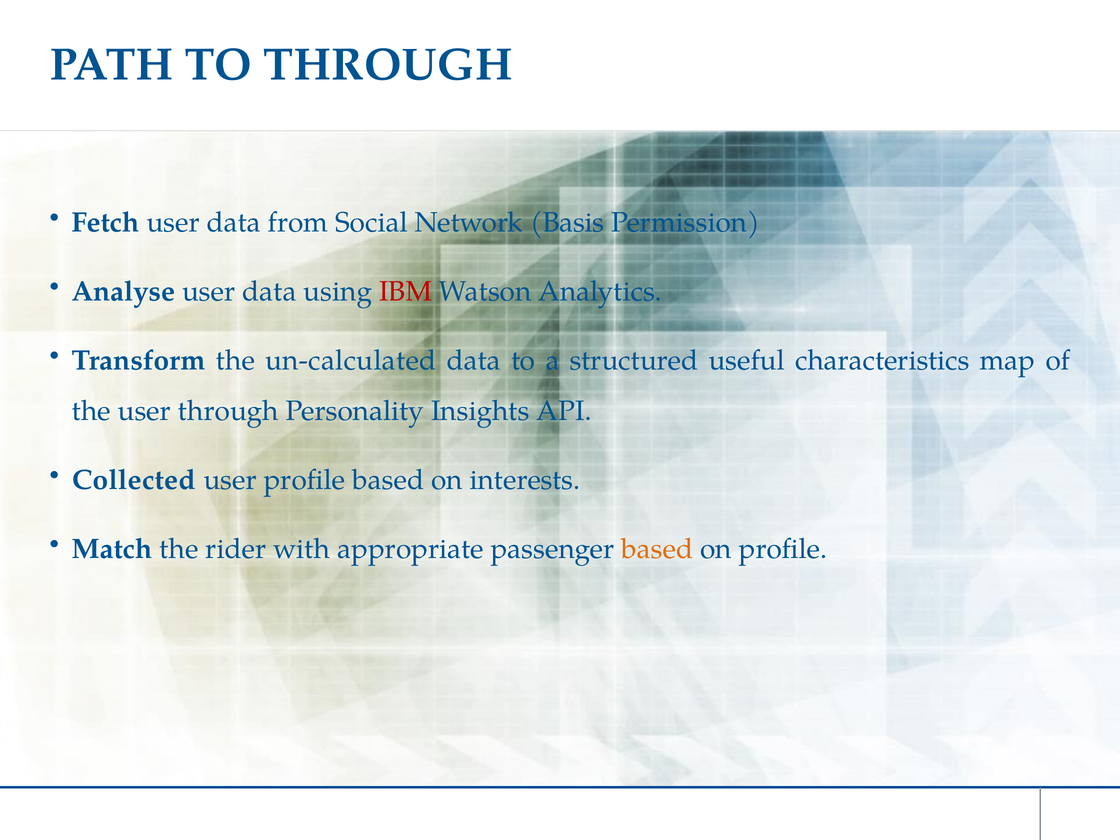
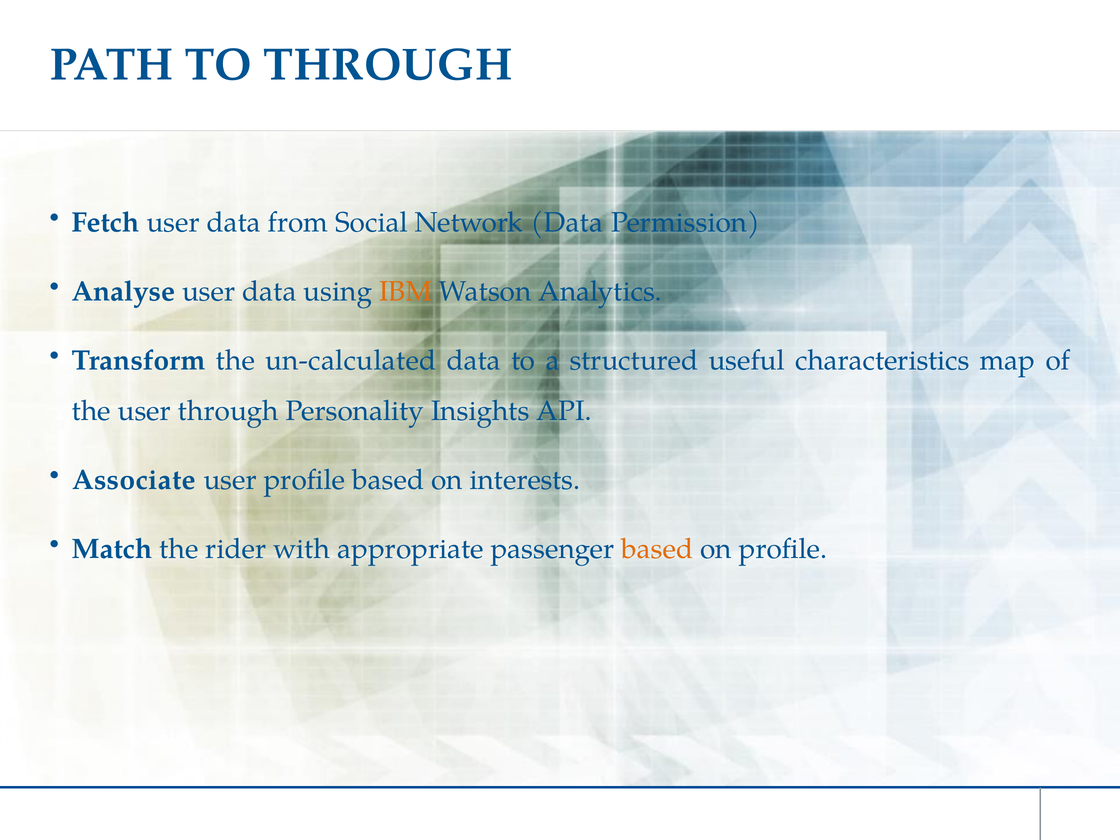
Network Basis: Basis -> Data
IBM colour: red -> orange
Collected: Collected -> Associate
